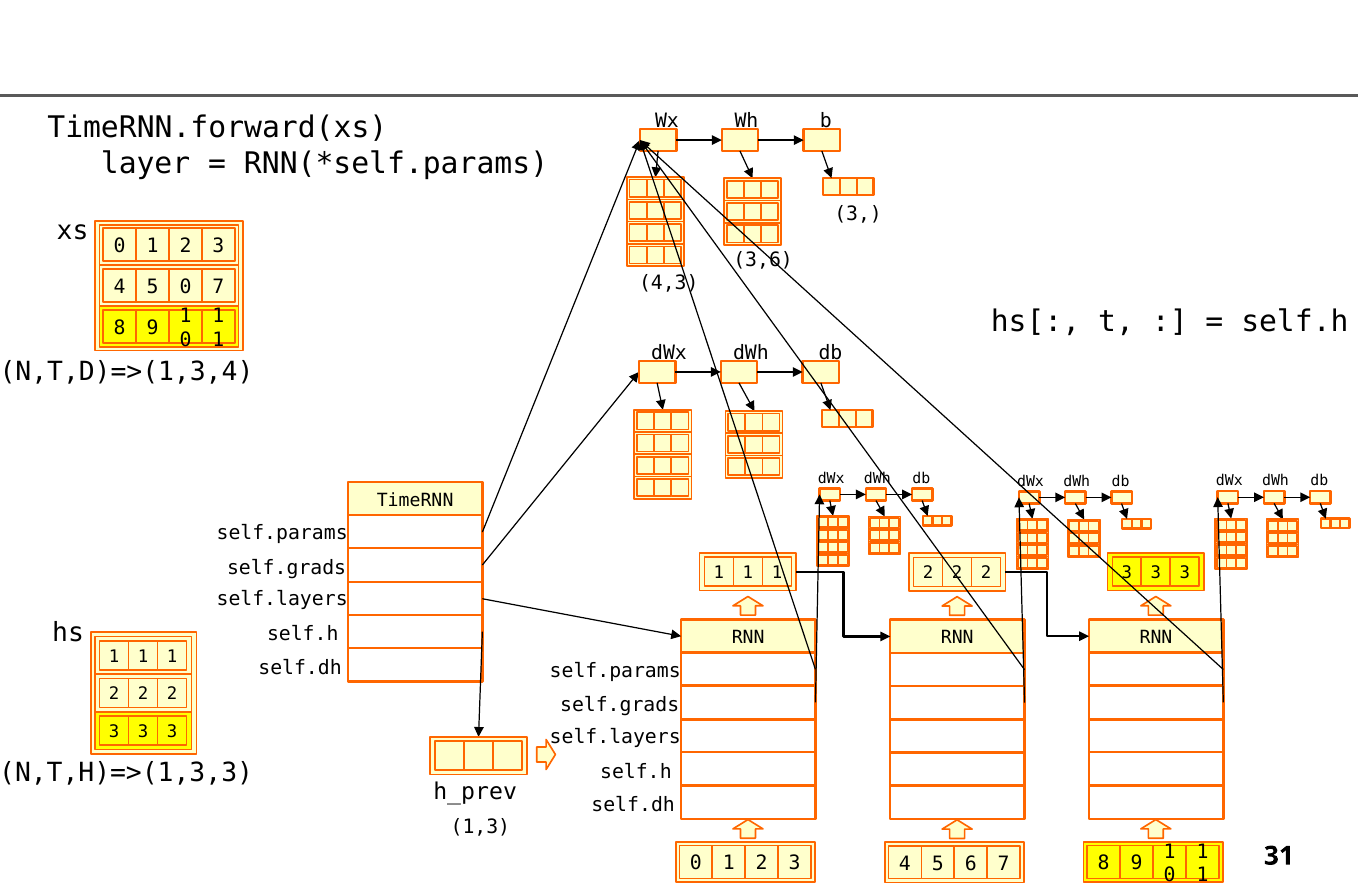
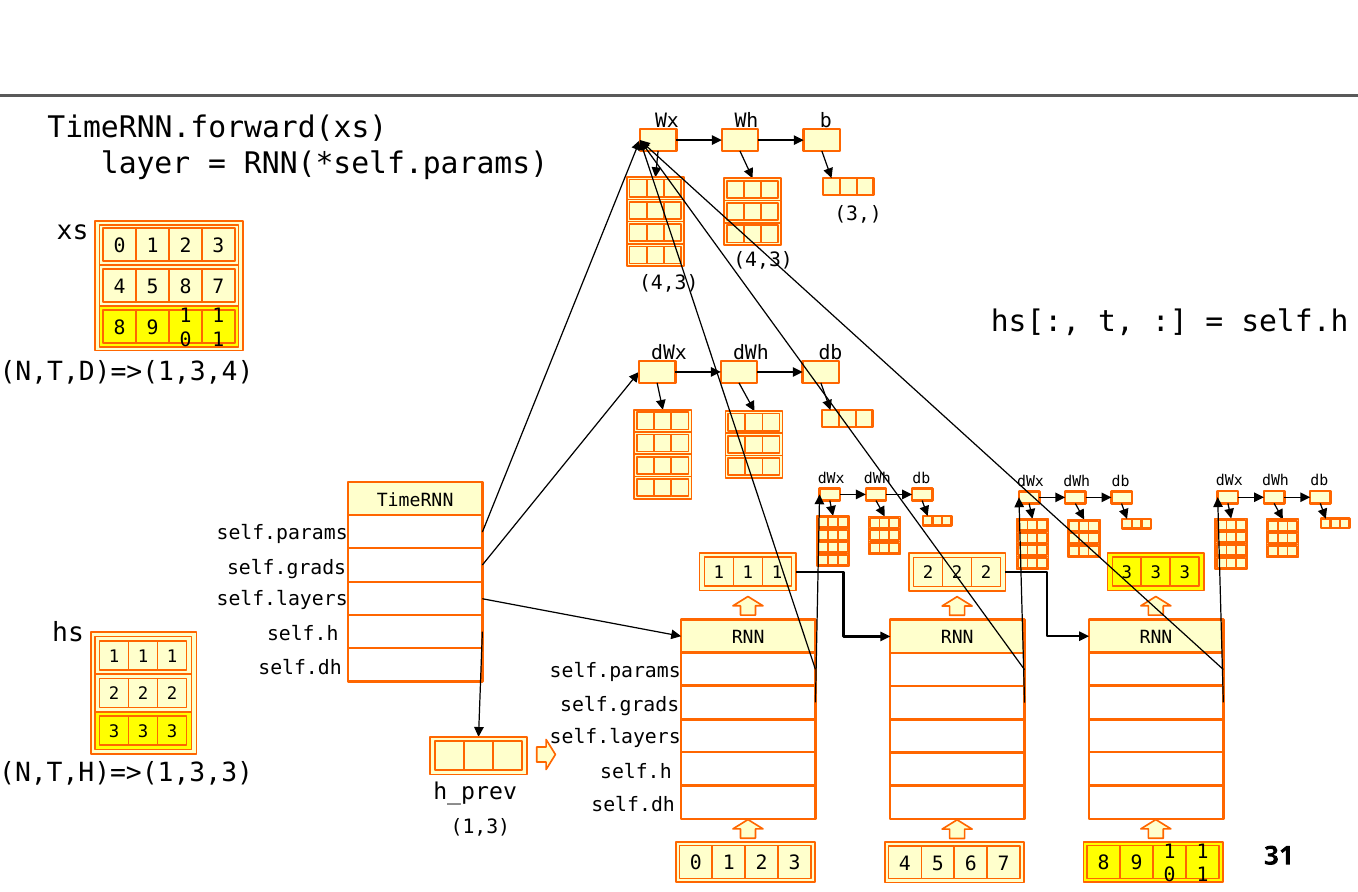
3,6 at (763, 260): 3,6 -> 4,3
5 0: 0 -> 8
